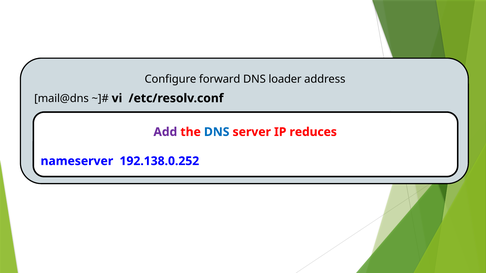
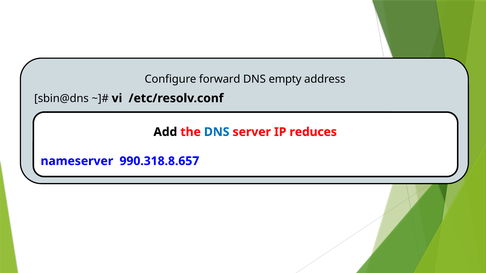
loader: loader -> empty
mail@dns: mail@dns -> sbin@dns
Add colour: purple -> black
192.138.0.252: 192.138.0.252 -> 990.318.8.657
